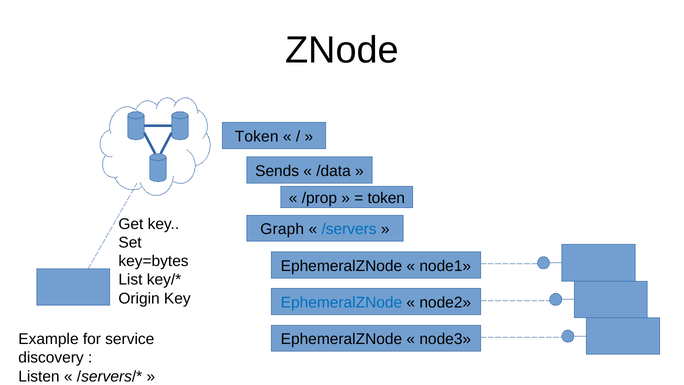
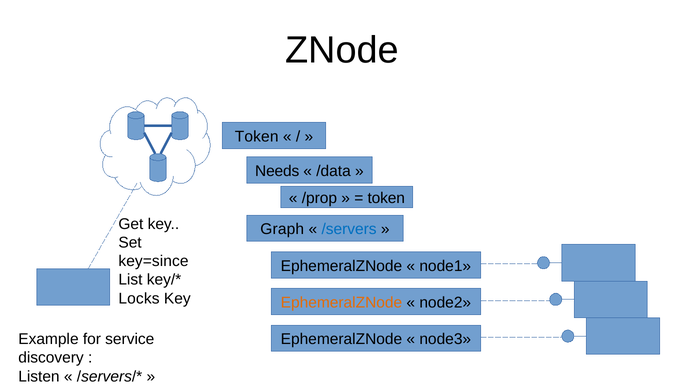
Sends: Sends -> Needs
key=bytes: key=bytes -> key=since
Origin: Origin -> Locks
EphemeralZNode at (341, 302) colour: blue -> orange
